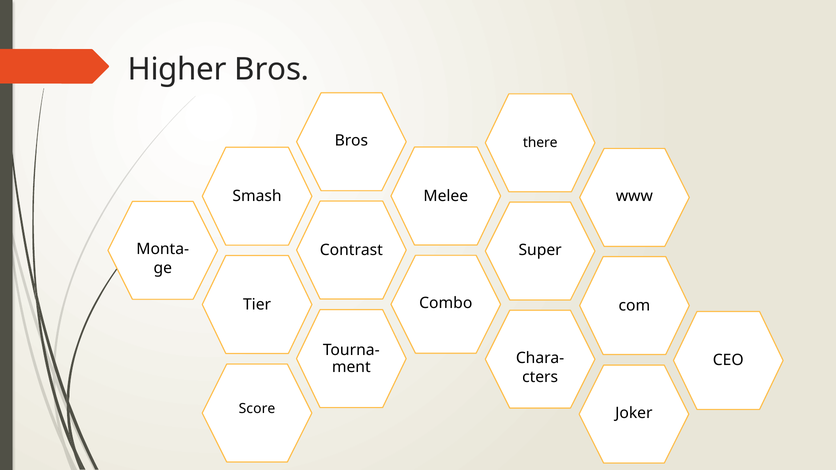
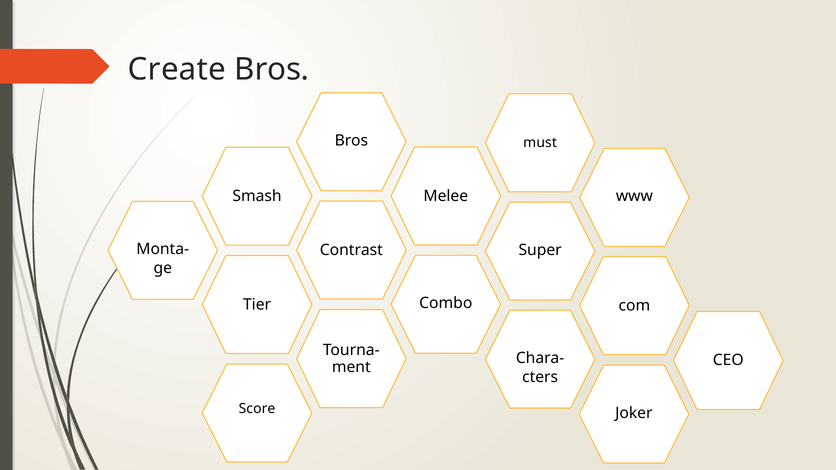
Higher: Higher -> Create
there: there -> must
